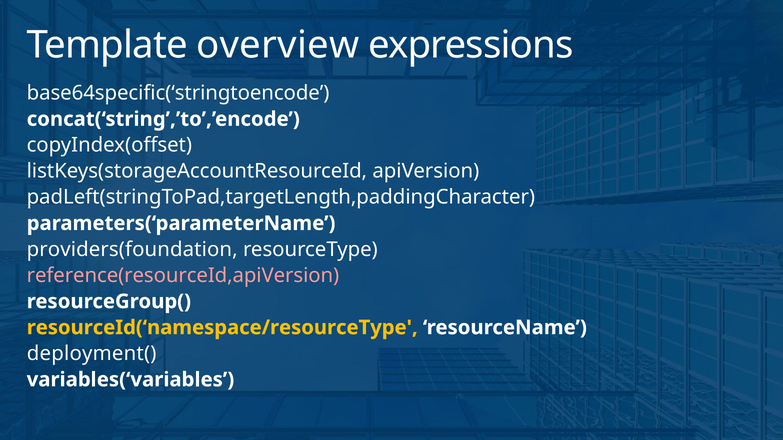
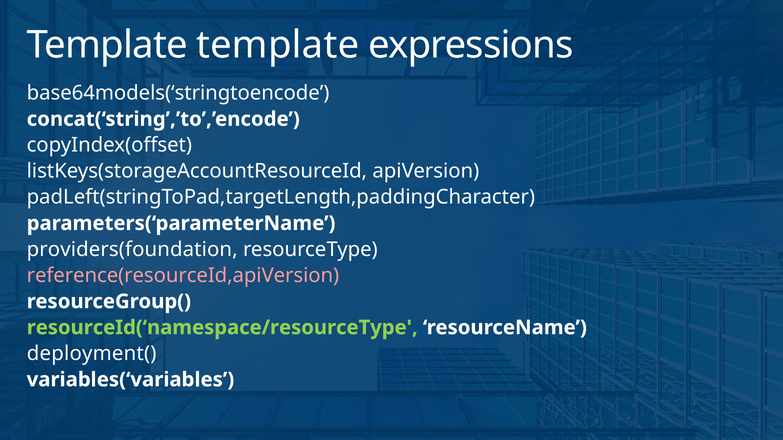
Template overview: overview -> template
base64specific(‘stringtoencode: base64specific(‘stringtoencode -> base64models(‘stringtoencode
resourceId(‘namespace/resourceType colour: yellow -> light green
